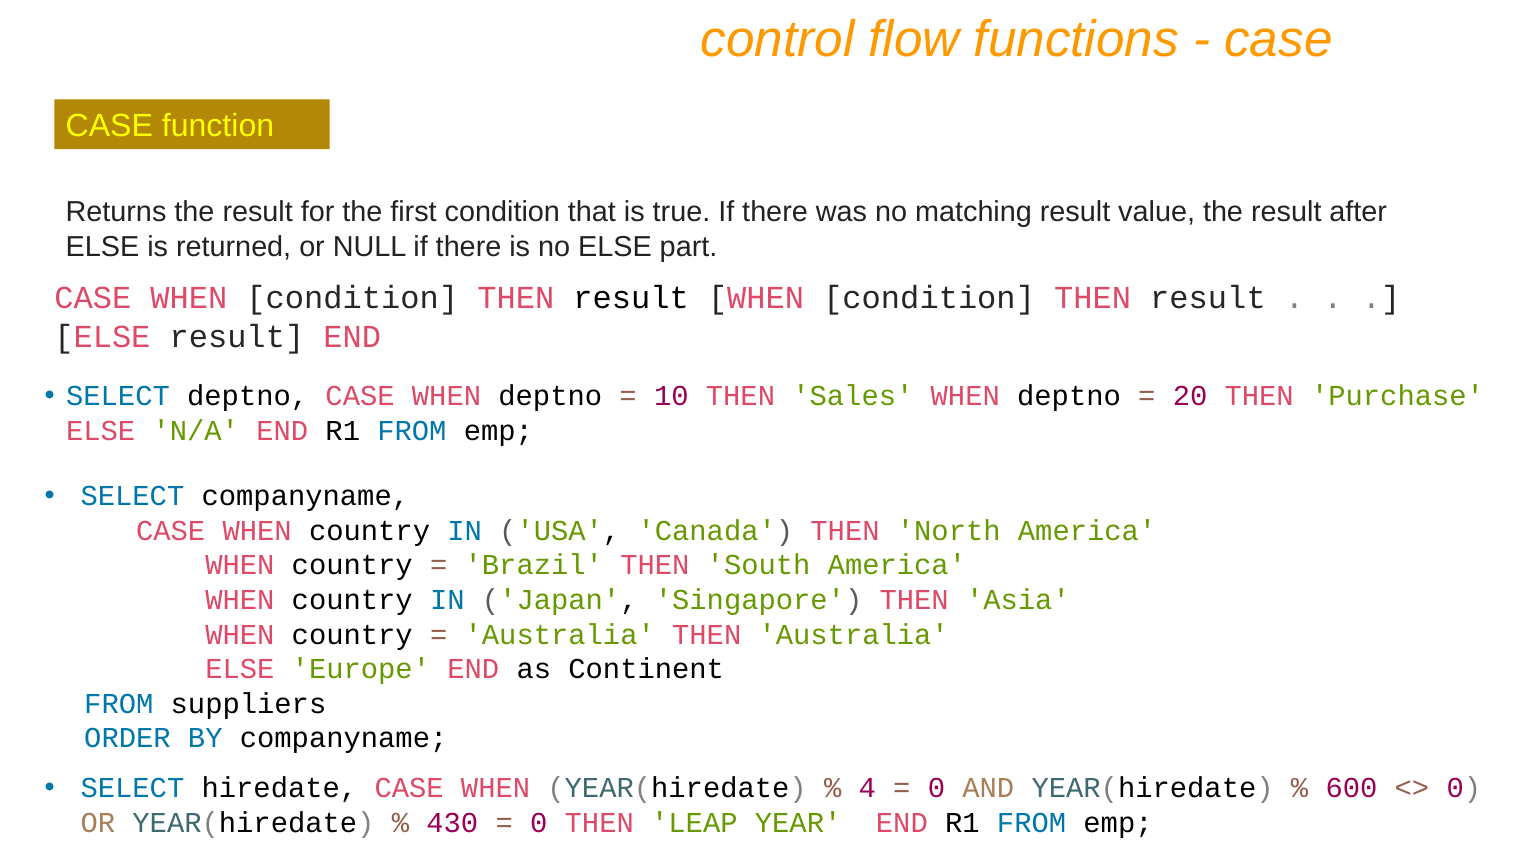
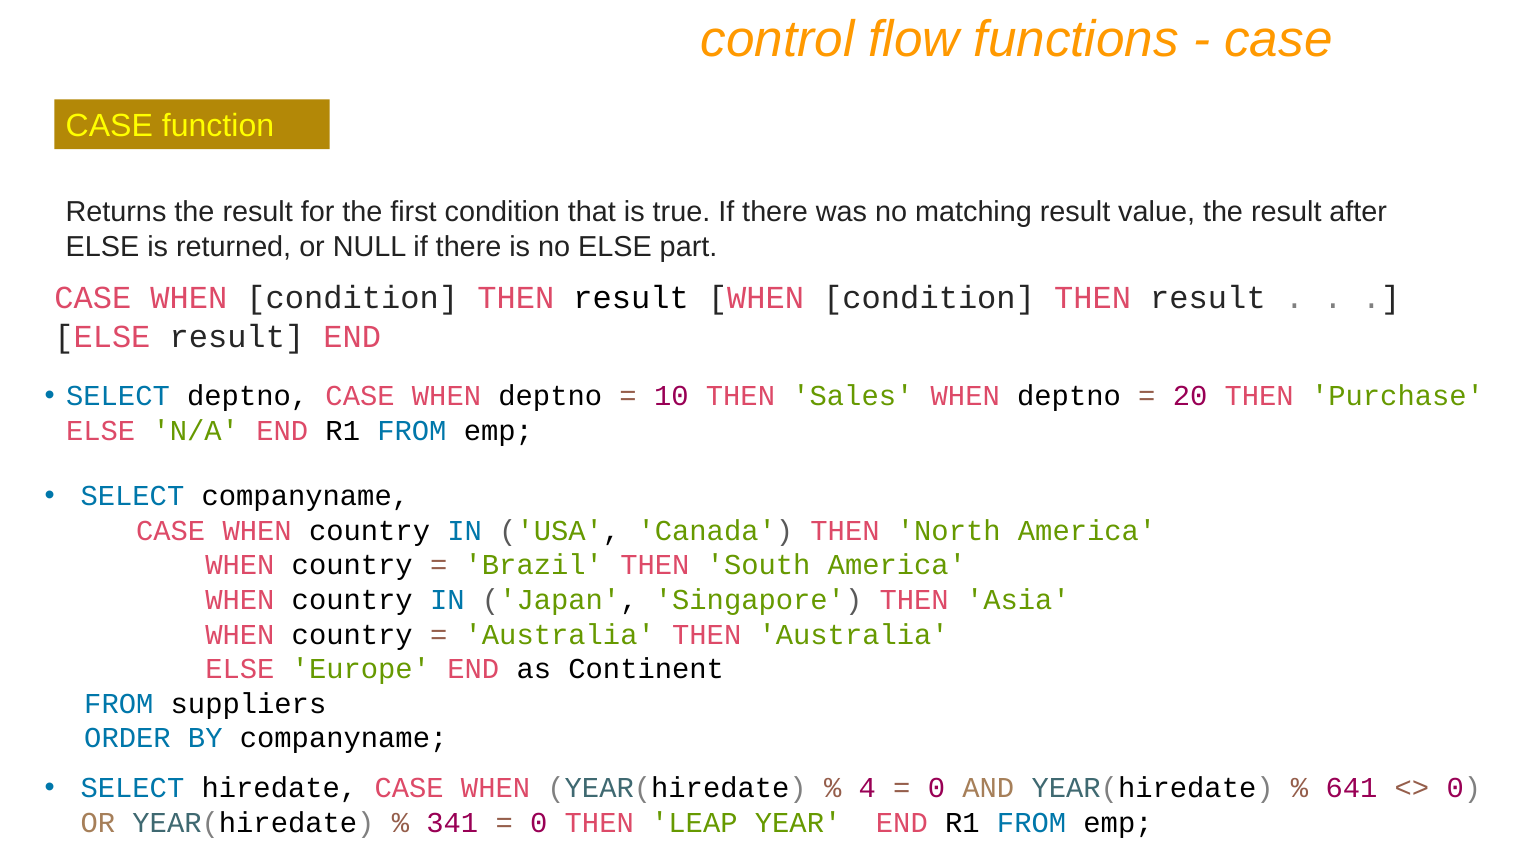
600: 600 -> 641
430: 430 -> 341
